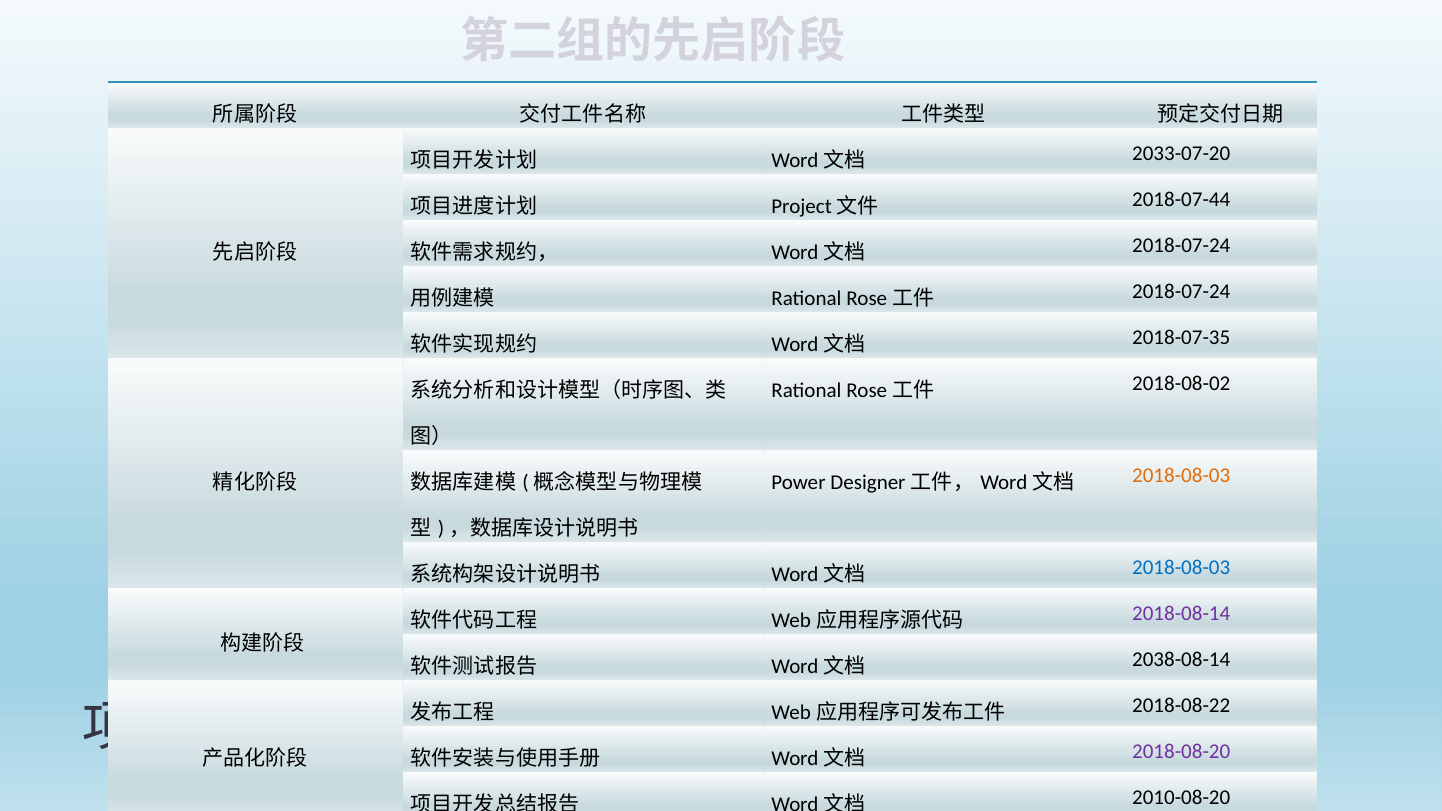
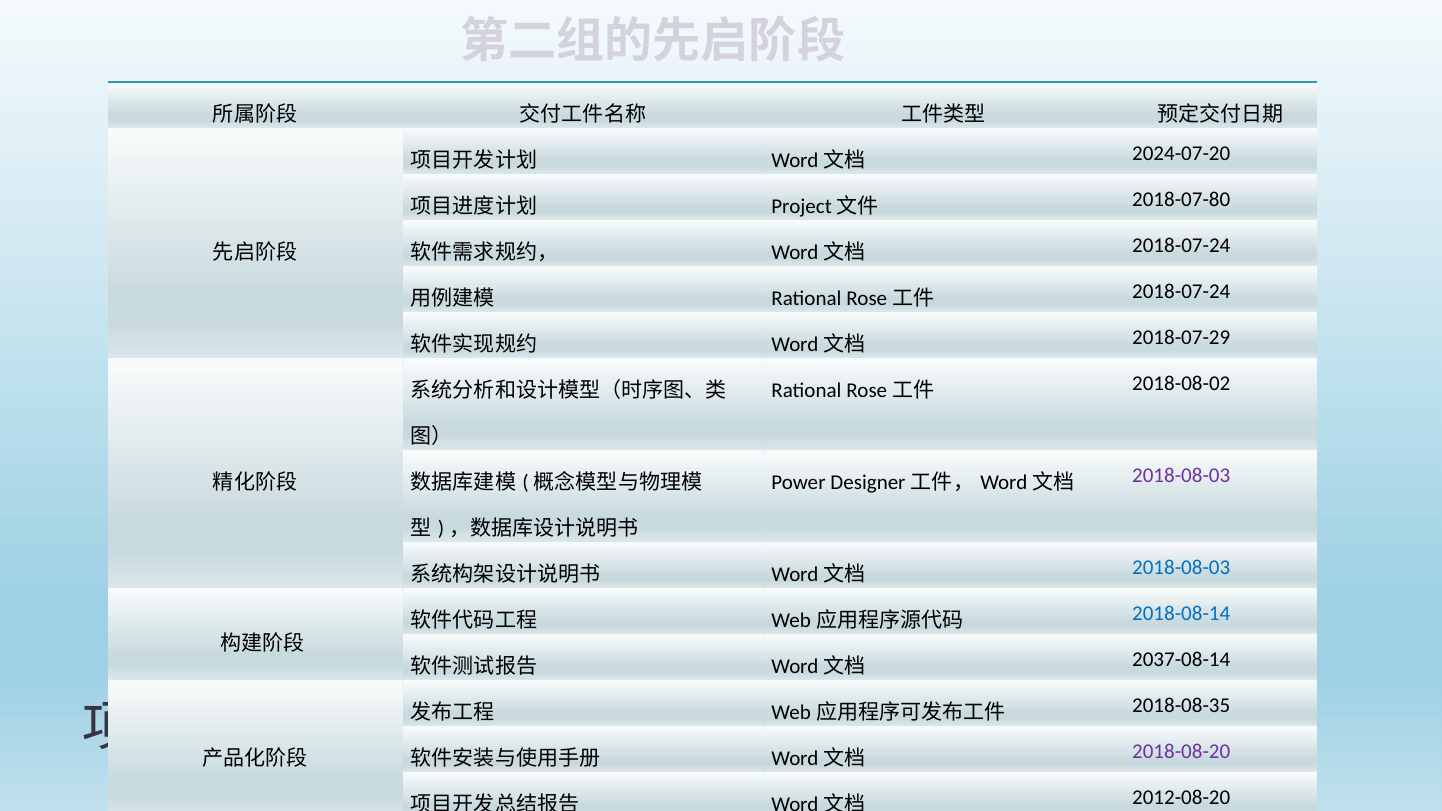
2033-07-20: 2033-07-20 -> 2024-07-20
2018-07-44: 2018-07-44 -> 2018-07-80
2018-07-35: 2018-07-35 -> 2018-07-29
2018-08-03 at (1181, 476) colour: orange -> purple
2018-08-14 colour: purple -> blue
2038-08-14: 2038-08-14 -> 2037-08-14
2018-08-22: 2018-08-22 -> 2018-08-35
2010-08-20: 2010-08-20 -> 2012-08-20
